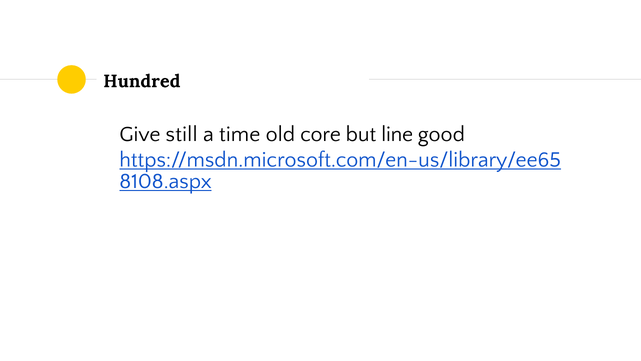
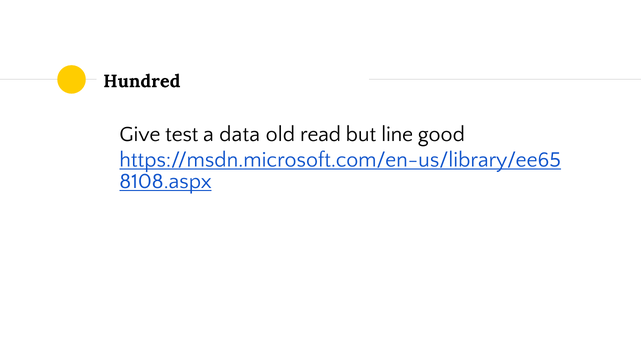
still: still -> test
time: time -> data
core: core -> read
